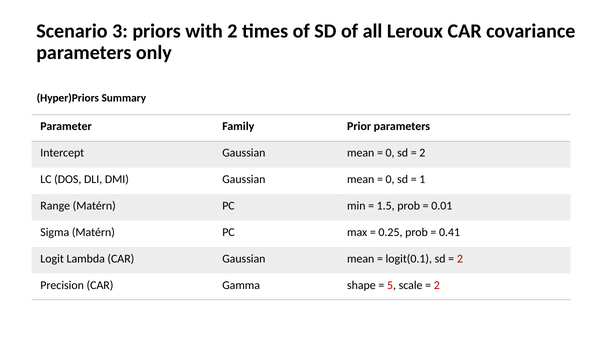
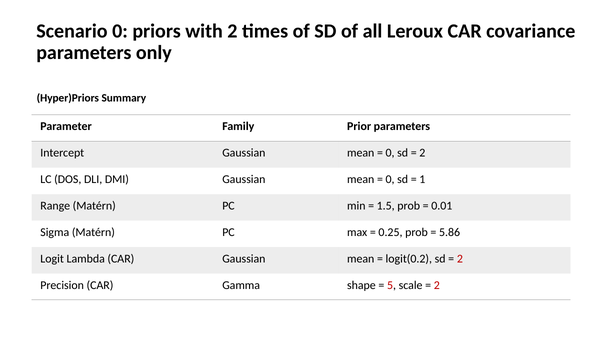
Scenario 3: 3 -> 0
0.41: 0.41 -> 5.86
logit(0.1: logit(0.1 -> logit(0.2
